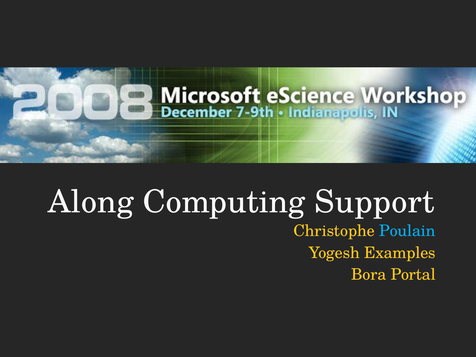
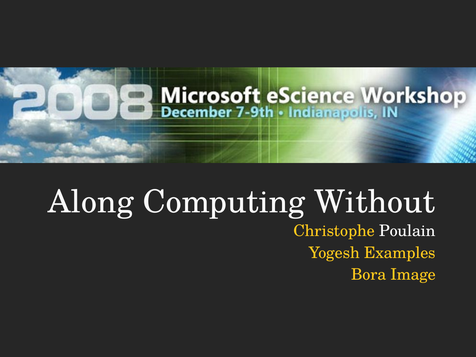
Support: Support -> Without
Poulain colour: light blue -> white
Portal: Portal -> Image
